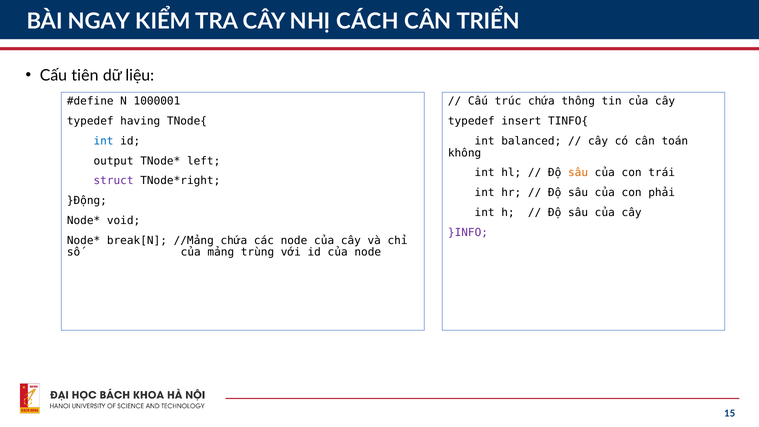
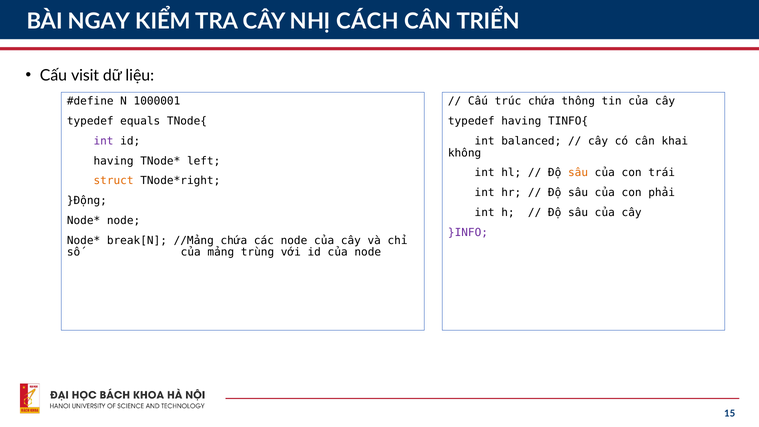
tiên: tiên -> visit
having: having -> equals
typedef insert: insert -> having
int at (104, 141) colour: blue -> purple
toán: toán -> khai
output at (114, 161): output -> having
struct colour: purple -> orange
void at (124, 220): void -> node
